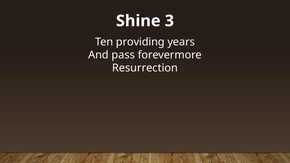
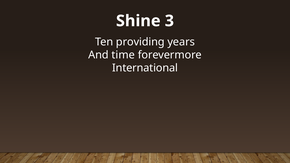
pass: pass -> time
Resurrection: Resurrection -> International
